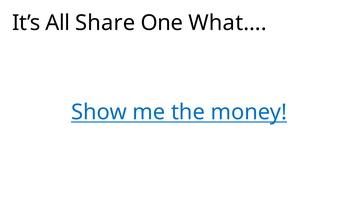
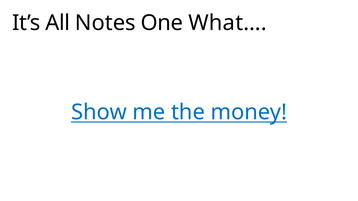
Share: Share -> Notes
